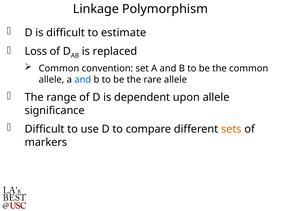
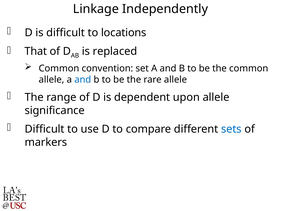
Polymorphism: Polymorphism -> Independently
estimate: estimate -> locations
Loss: Loss -> That
sets colour: orange -> blue
